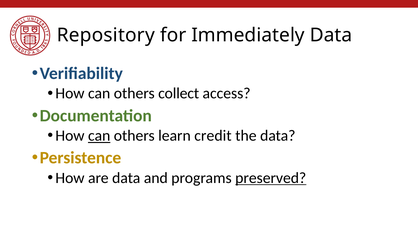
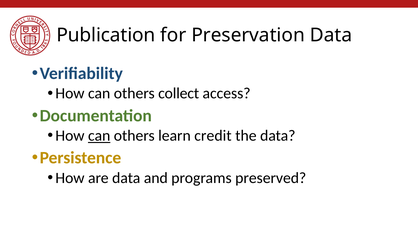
Repository: Repository -> Publication
Immediately: Immediately -> Preservation
preserved underline: present -> none
